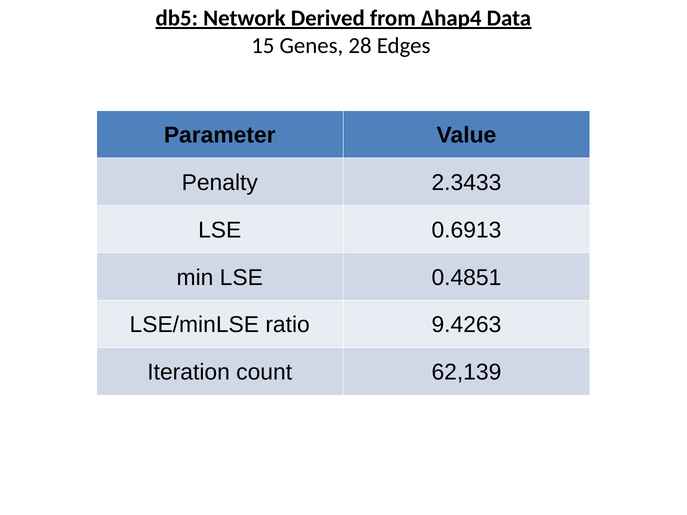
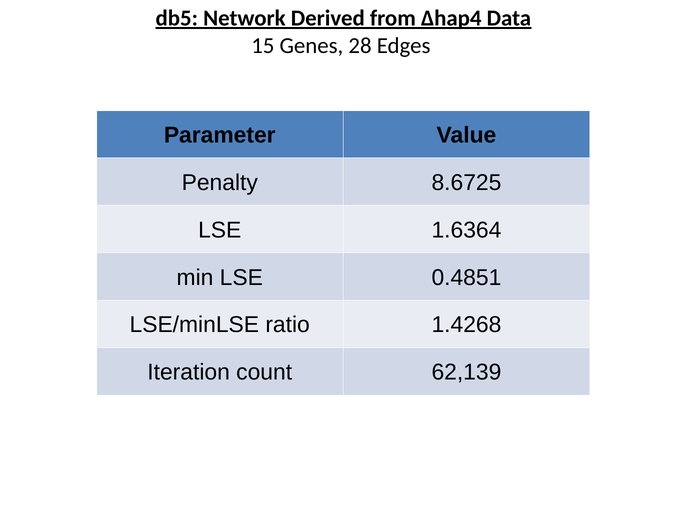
2.3433: 2.3433 -> 8.6725
0.6913: 0.6913 -> 1.6364
9.4263: 9.4263 -> 1.4268
